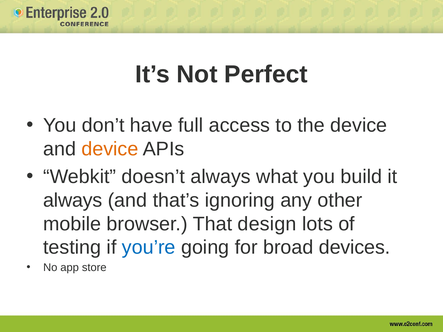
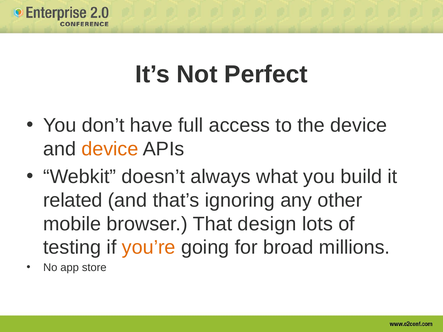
always at (73, 200): always -> related
you’re colour: blue -> orange
devices: devices -> millions
